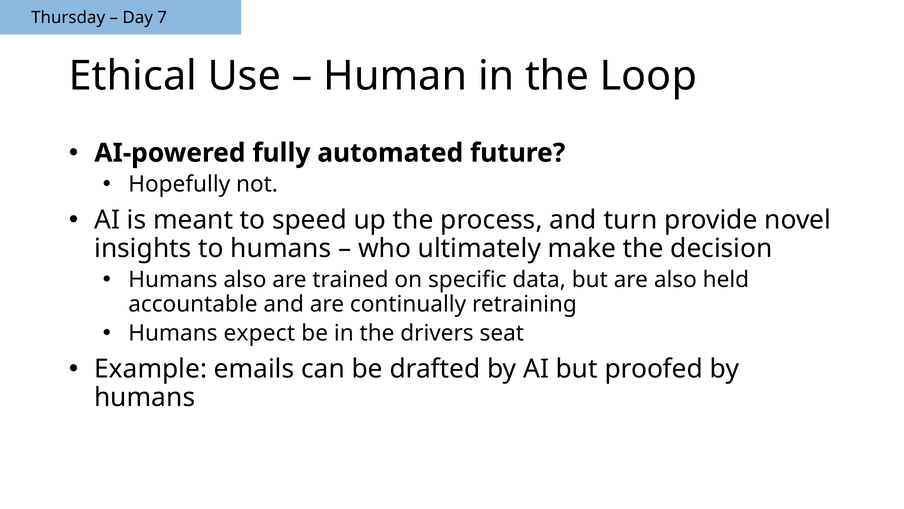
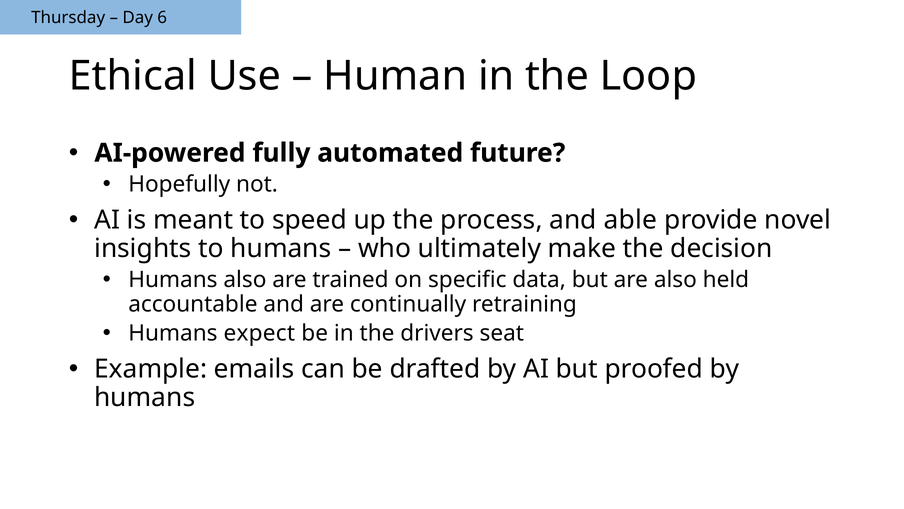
7: 7 -> 6
turn: turn -> able
